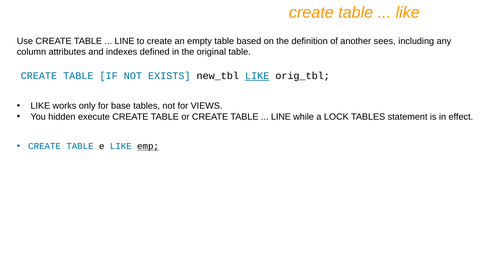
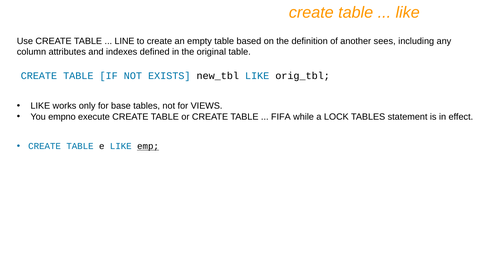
LIKE at (257, 76) underline: present -> none
hidden: hidden -> empno
LINE at (281, 117): LINE -> FIFA
